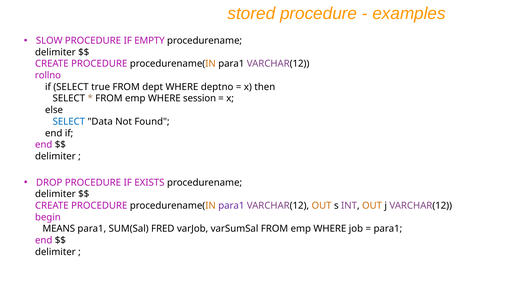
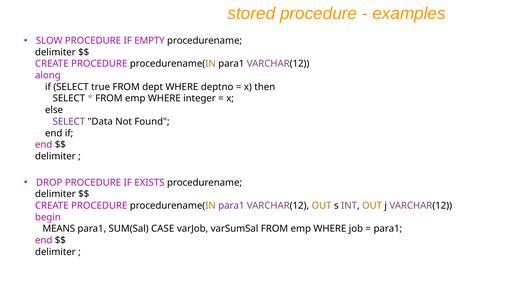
rollno: rollno -> along
session: session -> integer
SELECT at (69, 122) colour: blue -> purple
FRED: FRED -> CASE
